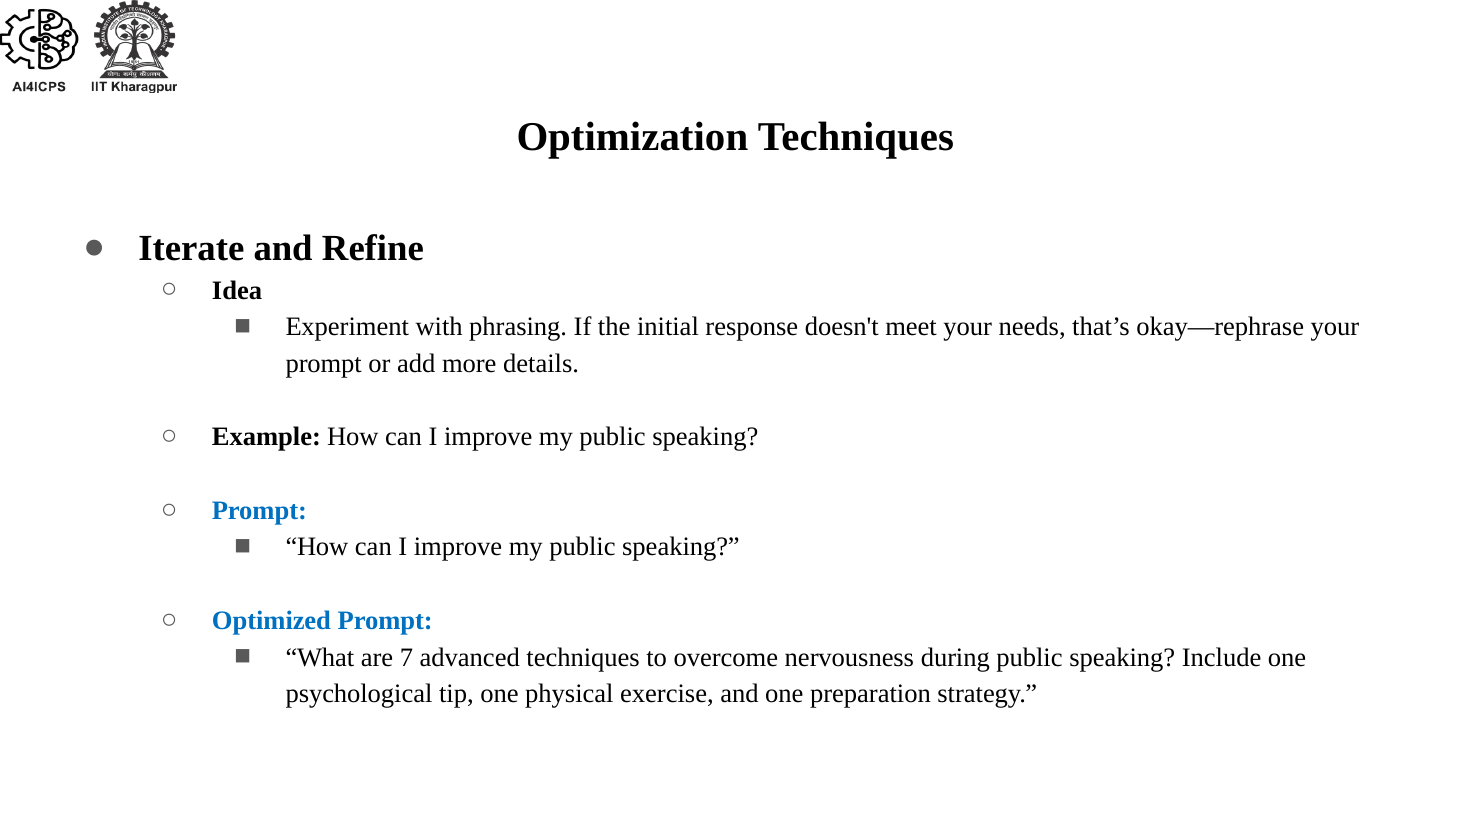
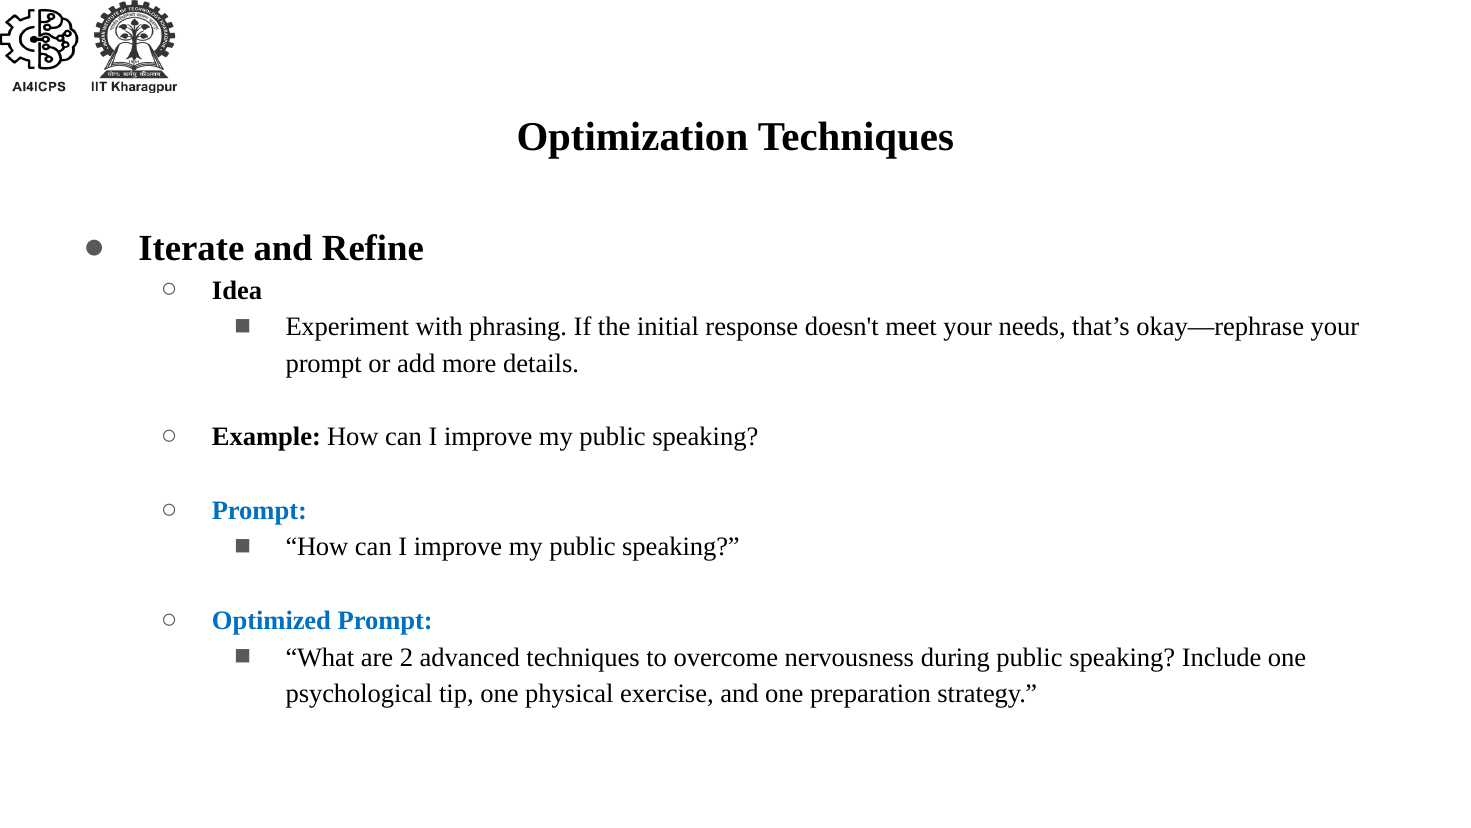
7: 7 -> 2
